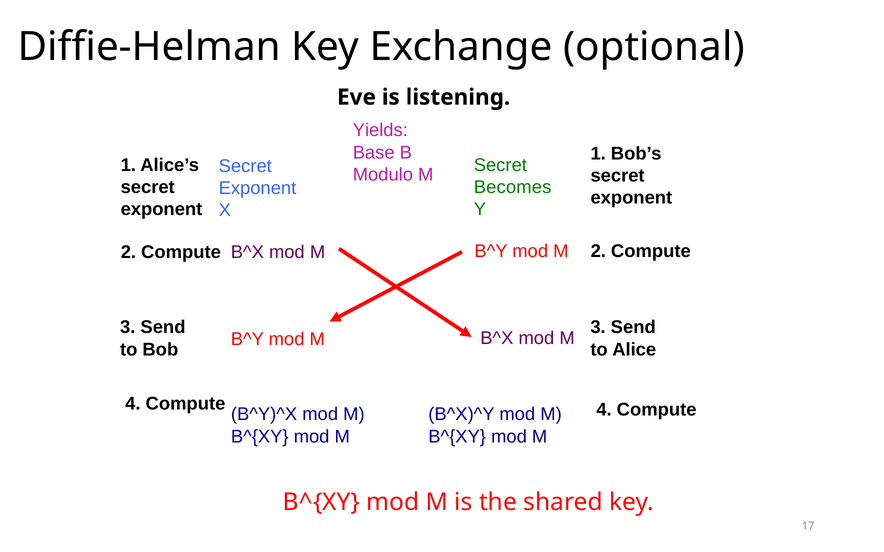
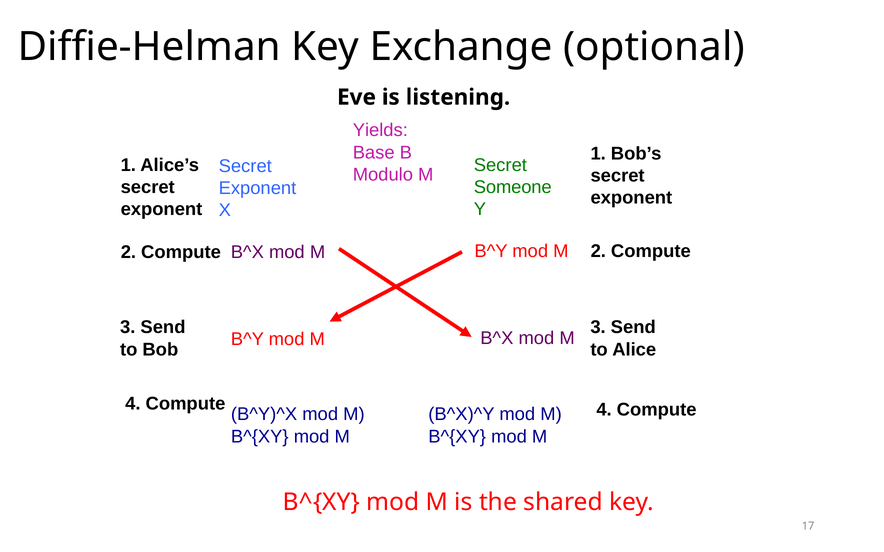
Becomes: Becomes -> Someone
